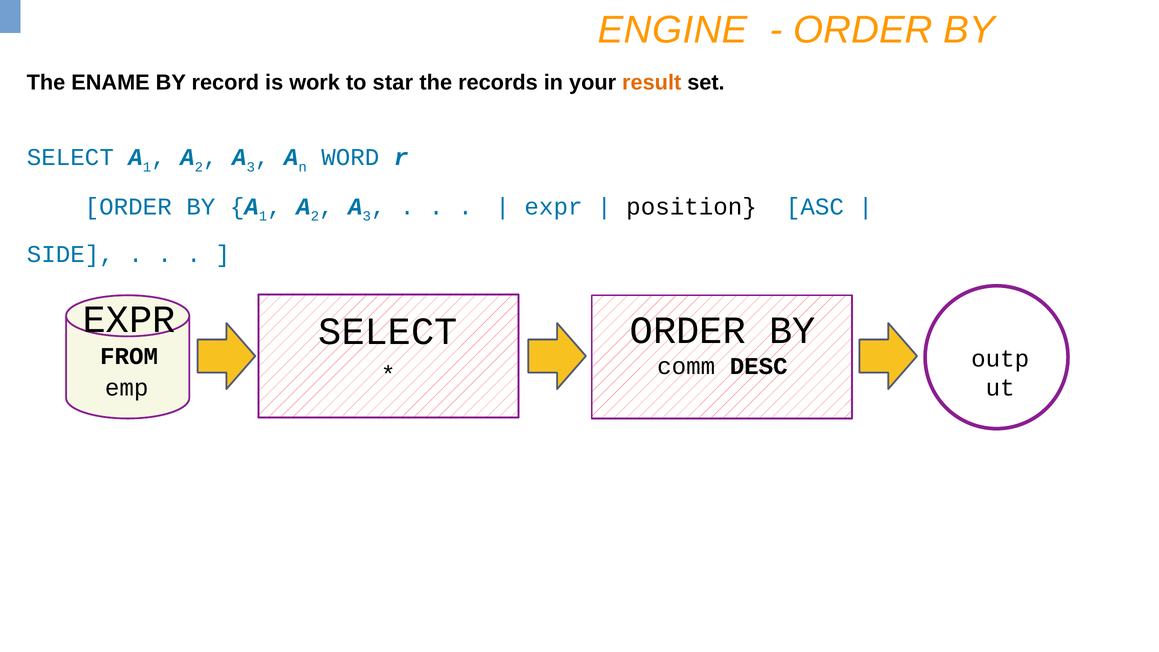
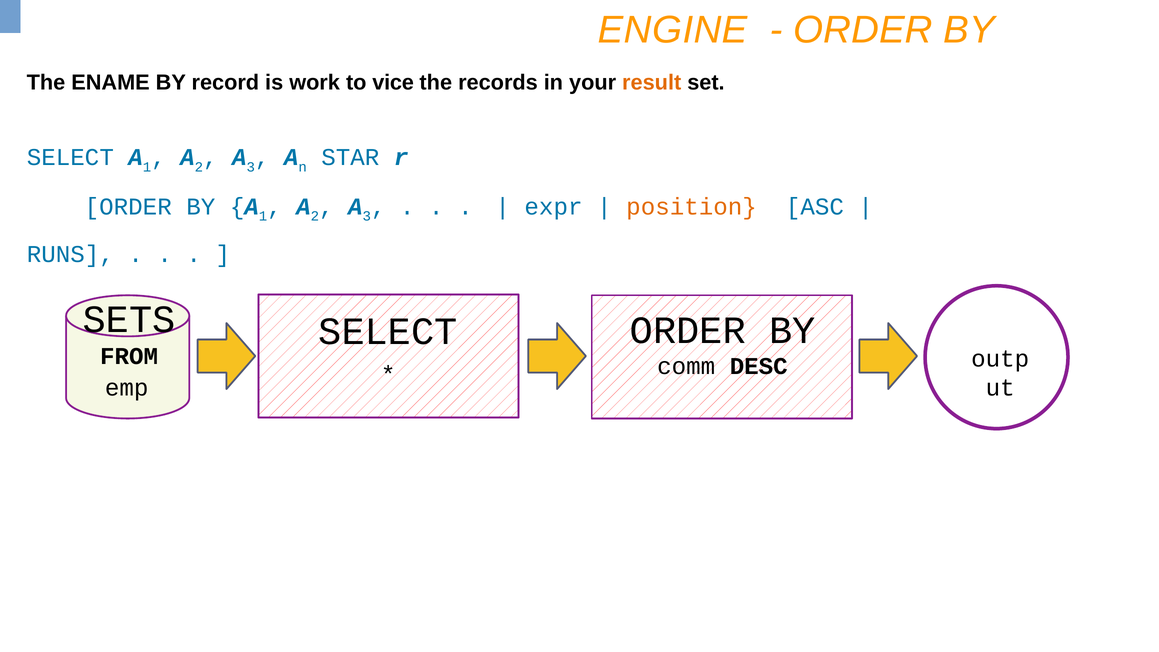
star: star -> vice
WORD: WORD -> STAR
position colour: black -> orange
SIDE: SIDE -> RUNS
EXPR at (129, 320): EXPR -> SETS
